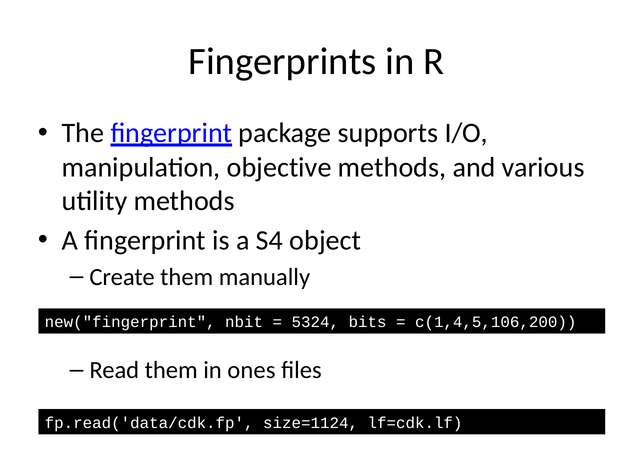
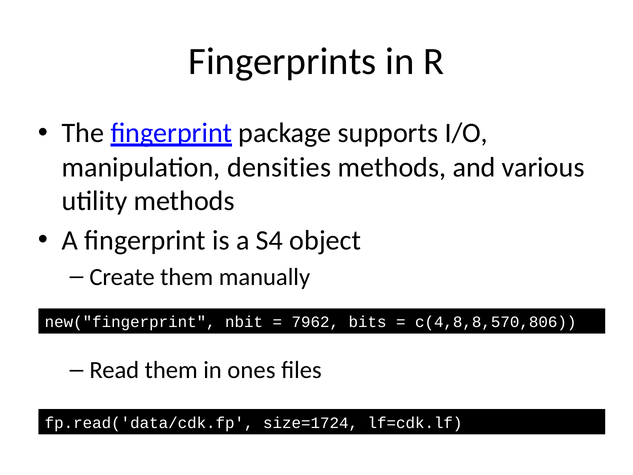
objective: objective -> densities
5324: 5324 -> 7962
c(1,4,5,106,200: c(1,4,5,106,200 -> c(4,8,8,570,806
size=1124: size=1124 -> size=1724
